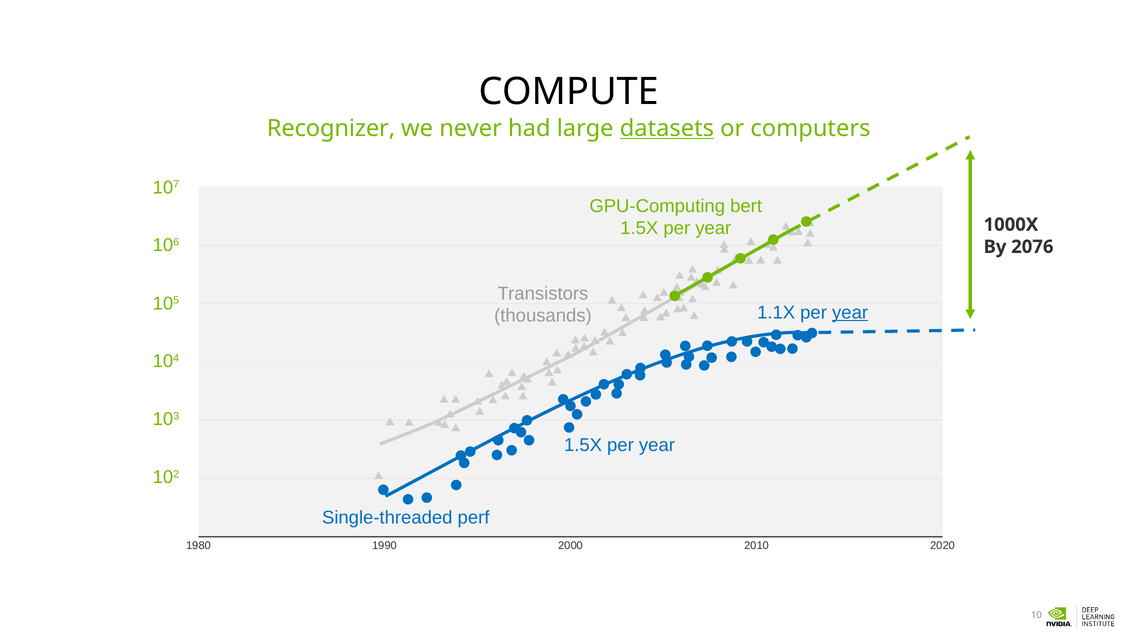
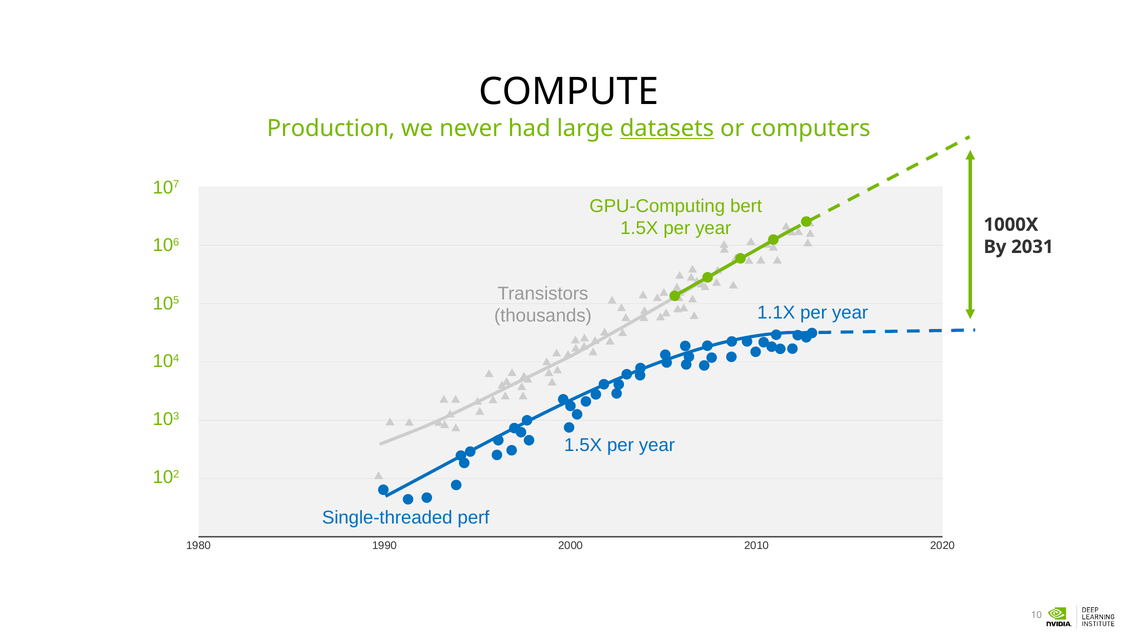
Recognizer: Recognizer -> Production
2076: 2076 -> 2031
year at (850, 313) underline: present -> none
